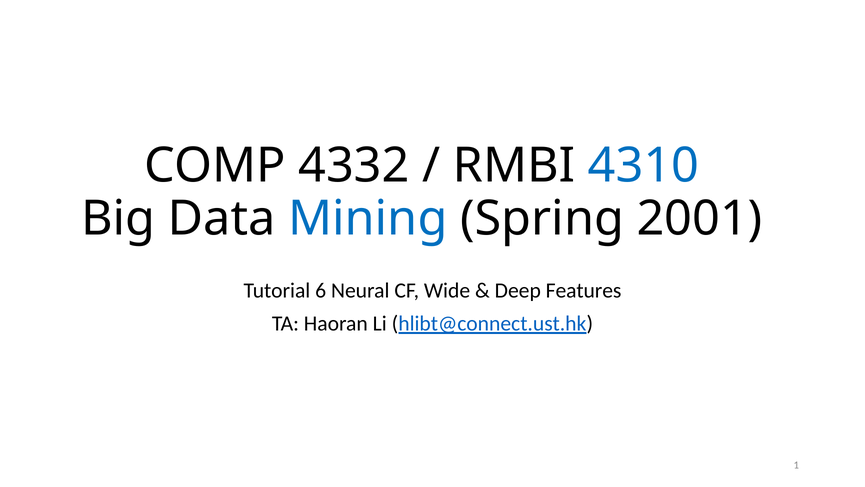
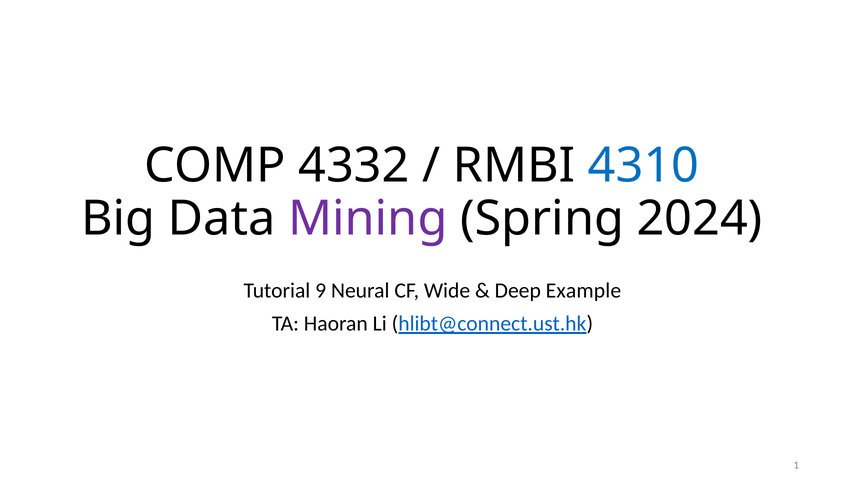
Mining colour: blue -> purple
2001: 2001 -> 2024
6: 6 -> 9
Features: Features -> Example
